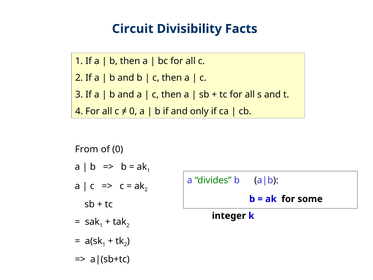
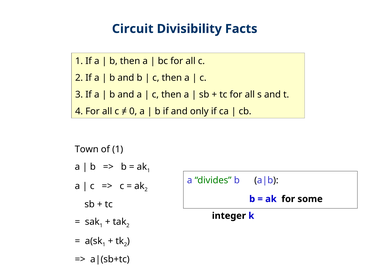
From: From -> Town
of 0: 0 -> 1
